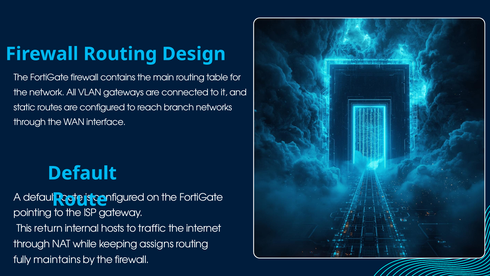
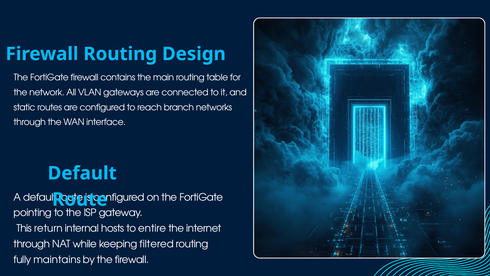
traffic: traffic -> entire
assigns: assigns -> filtered
